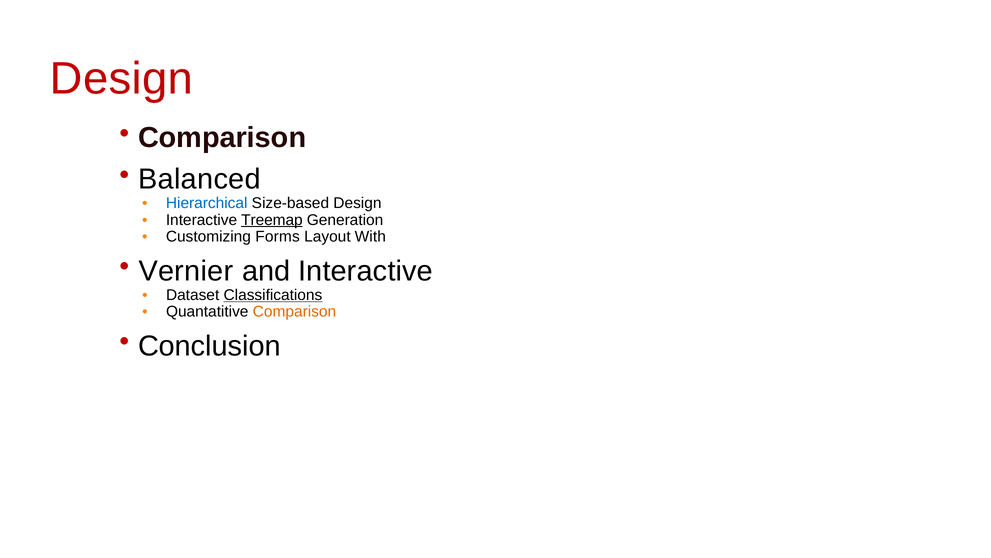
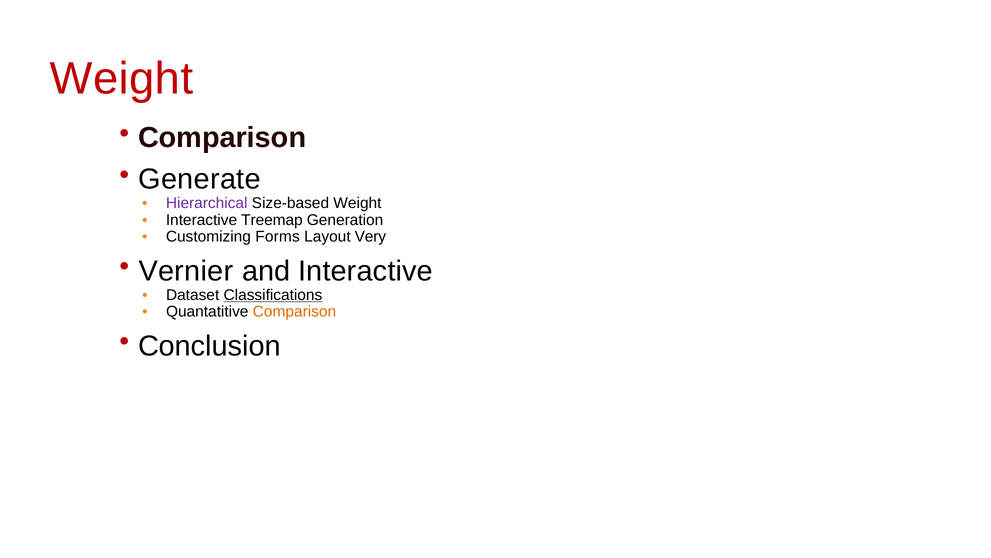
Design at (122, 79): Design -> Weight
Balanced: Balanced -> Generate
Hierarchical colour: blue -> purple
Size-based Design: Design -> Weight
Treemap underline: present -> none
With: With -> Very
